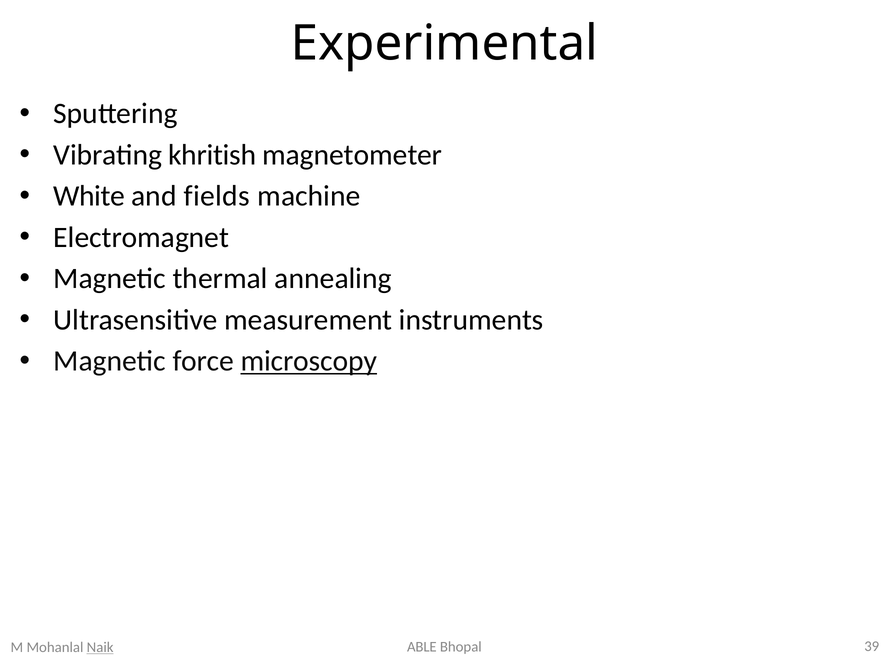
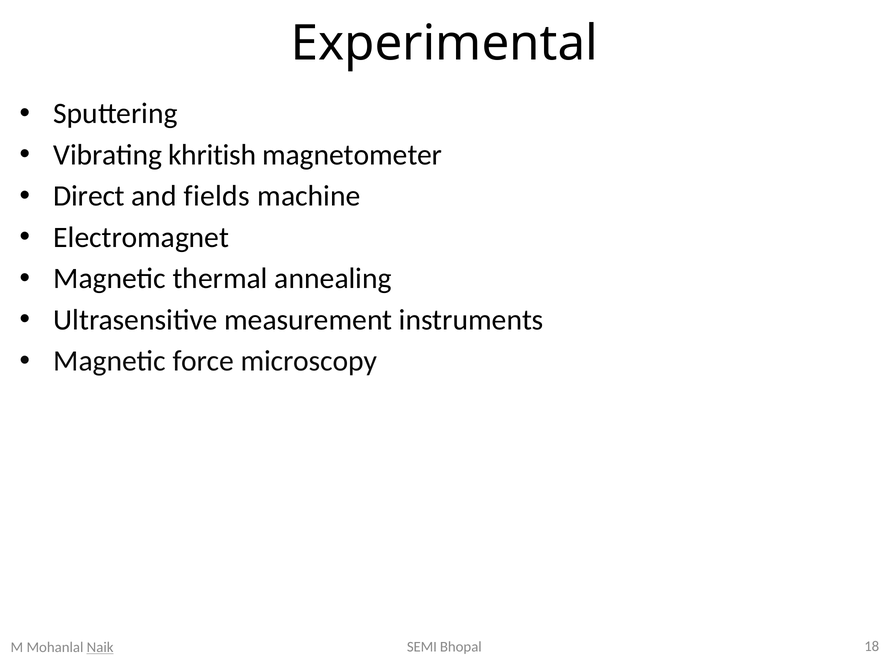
White: White -> Direct
microscopy underline: present -> none
ABLE: ABLE -> SEMI
39: 39 -> 18
